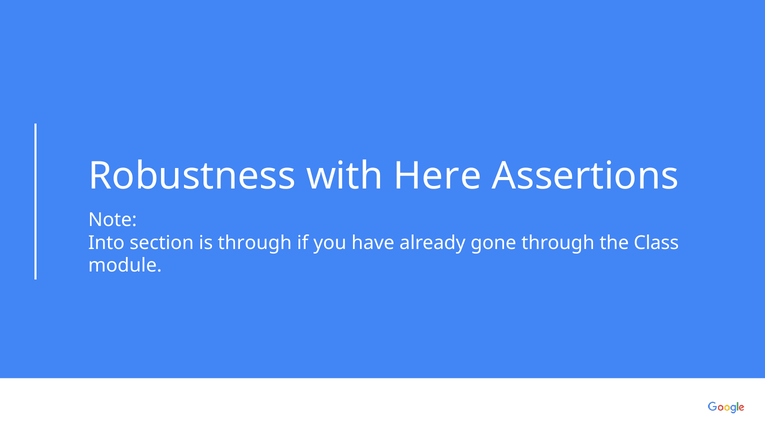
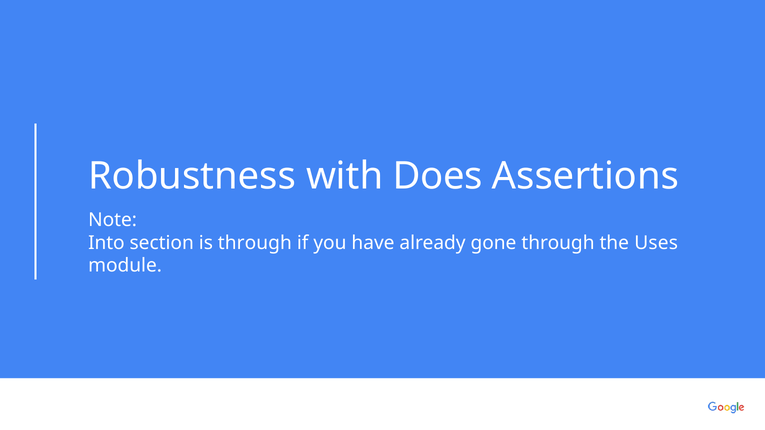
Here: Here -> Does
Class: Class -> Uses
